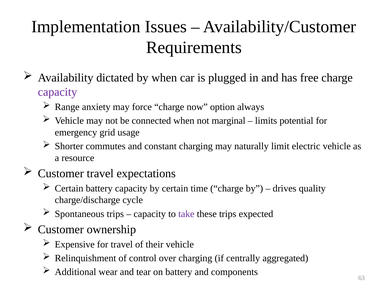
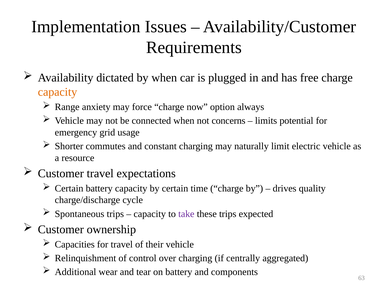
capacity at (58, 92) colour: purple -> orange
marginal: marginal -> concerns
Expensive: Expensive -> Capacities
